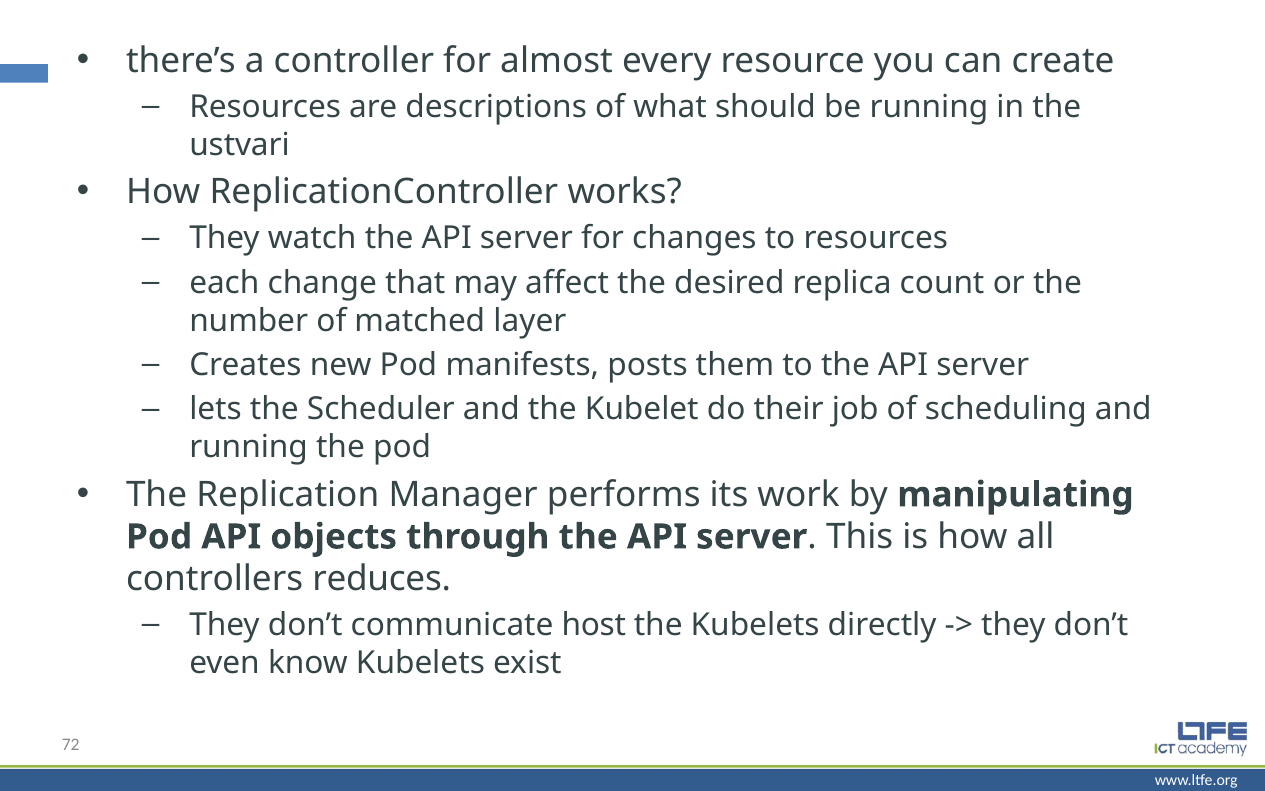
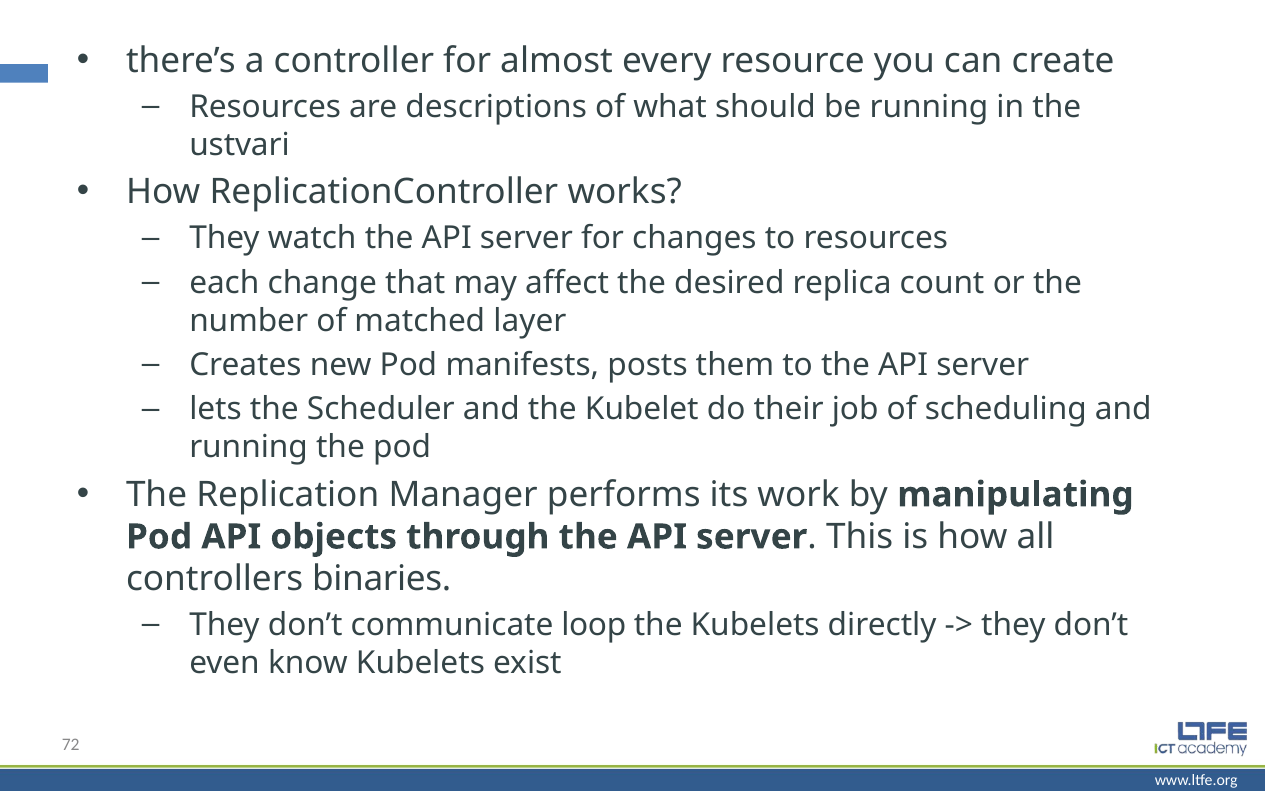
reduces: reduces -> binaries
host: host -> loop
